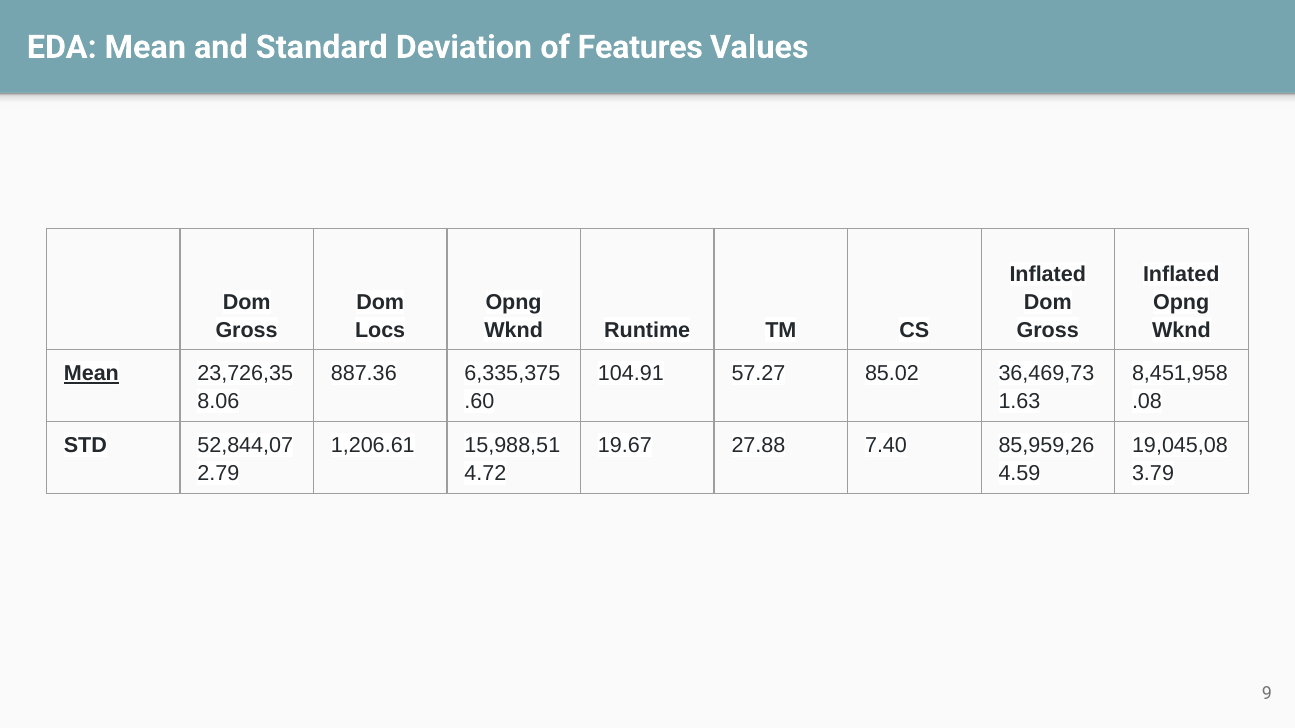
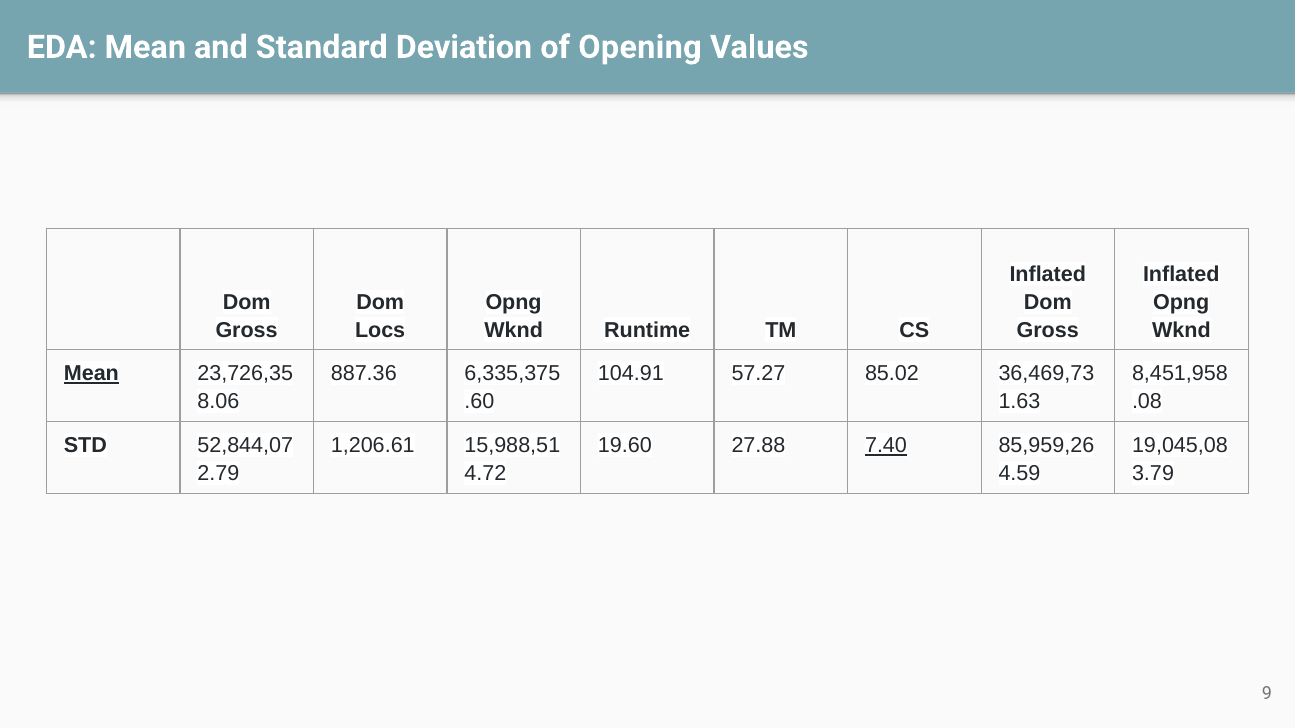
Features: Features -> Opening
19.67: 19.67 -> 19.60
7.40 underline: none -> present
